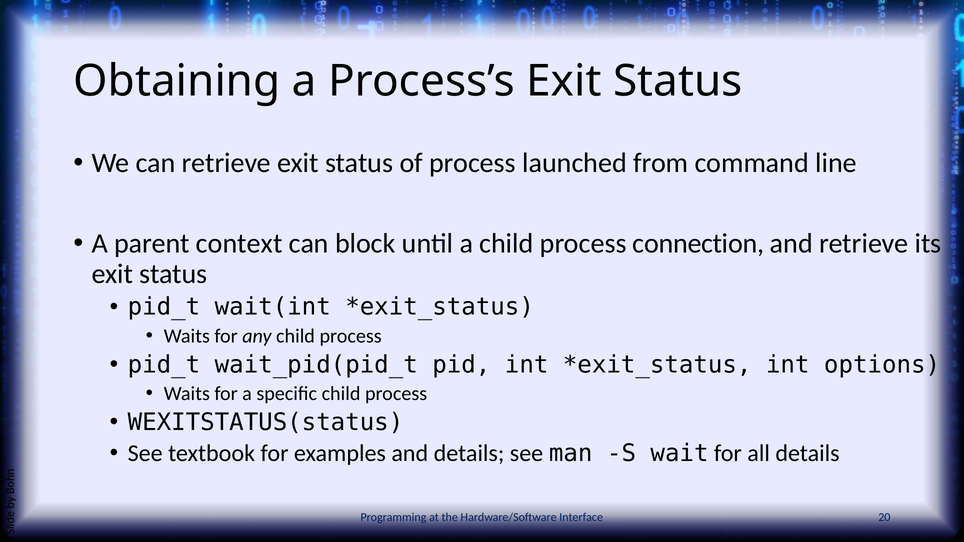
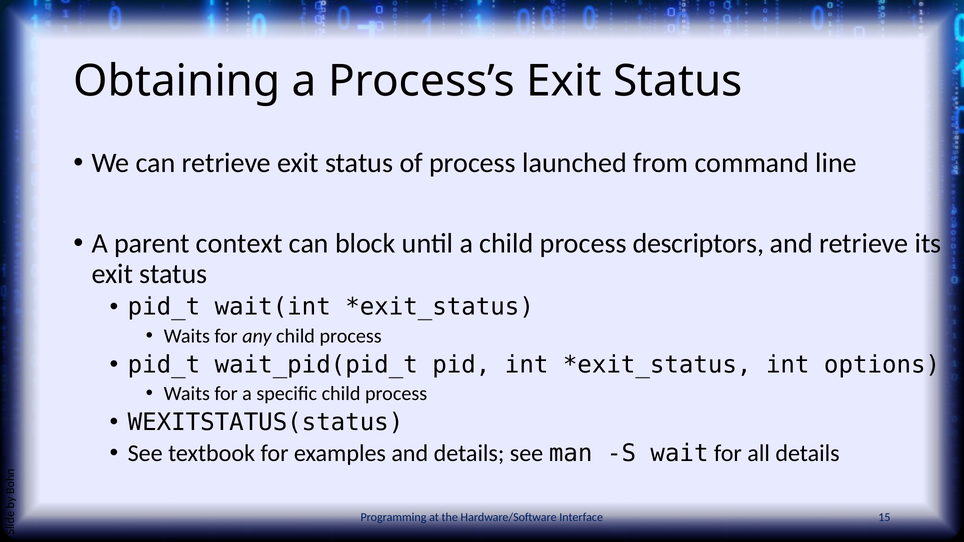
connection: connection -> descriptors
20: 20 -> 15
